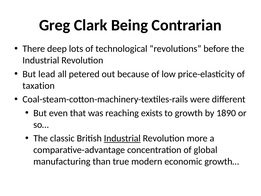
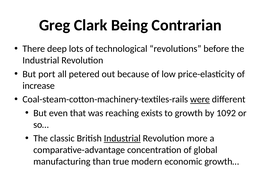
lead: lead -> port
taxation: taxation -> increase
were underline: none -> present
1890: 1890 -> 1092
